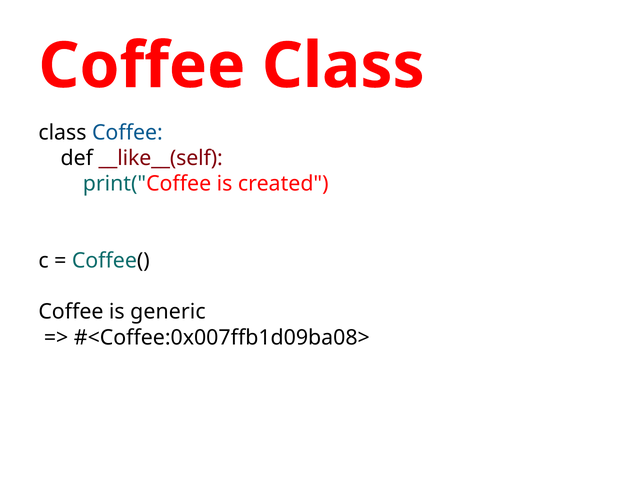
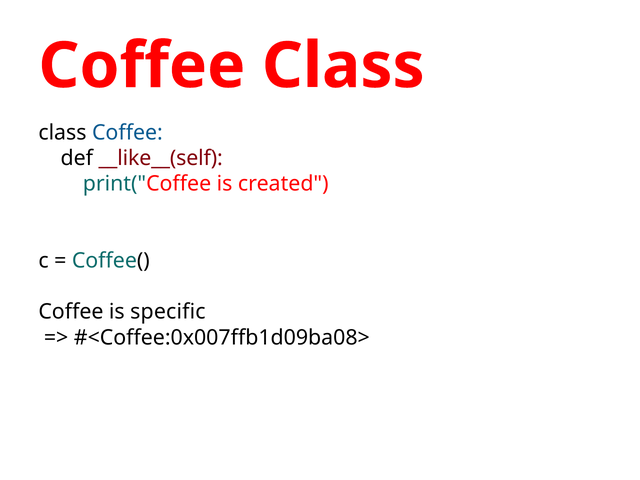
generic: generic -> specific
